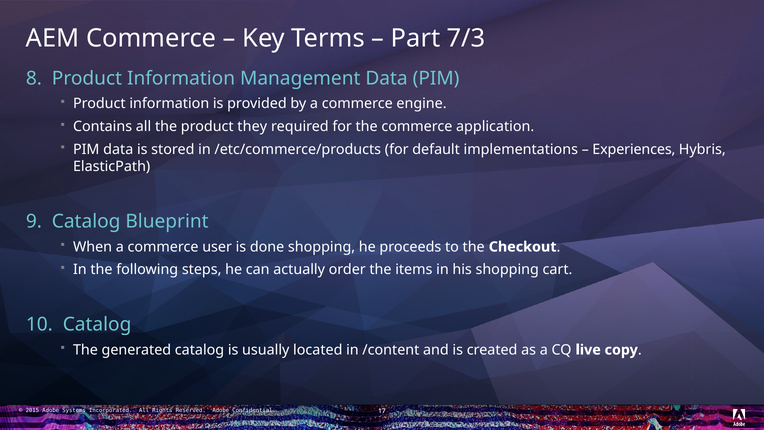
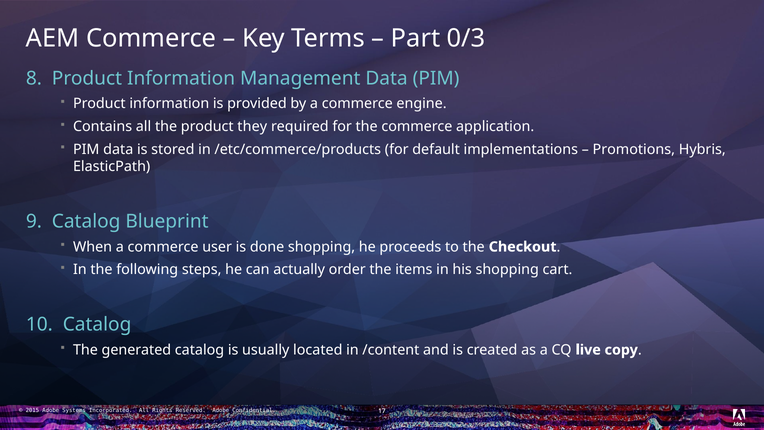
7/3: 7/3 -> 0/3
Experiences: Experiences -> Promotions
